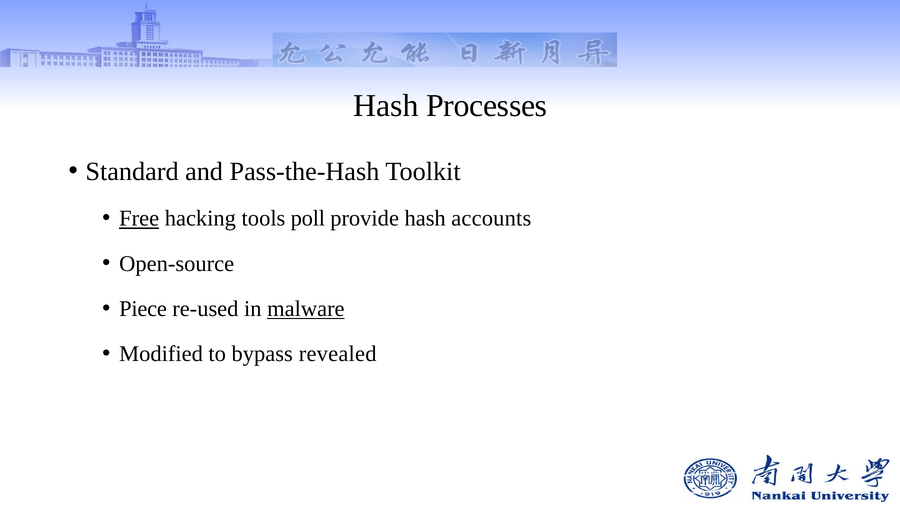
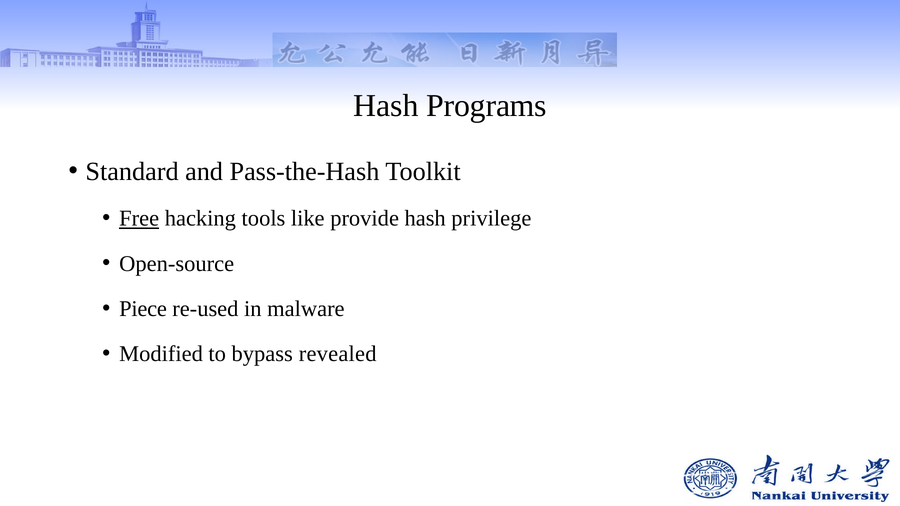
Processes: Processes -> Programs
poll: poll -> like
accounts: accounts -> privilege
malware underline: present -> none
